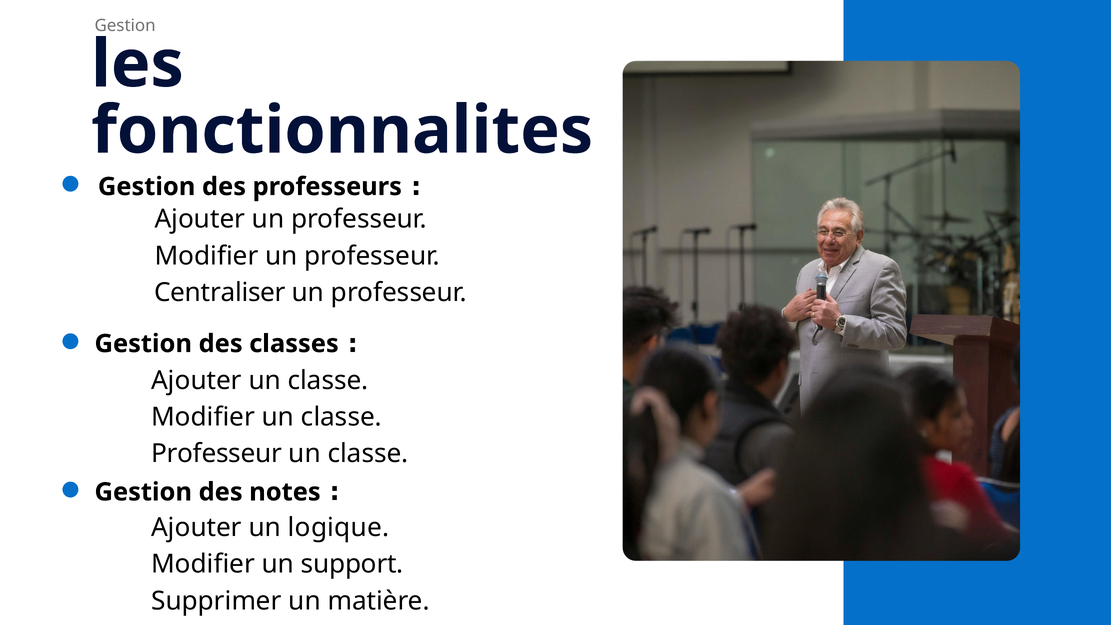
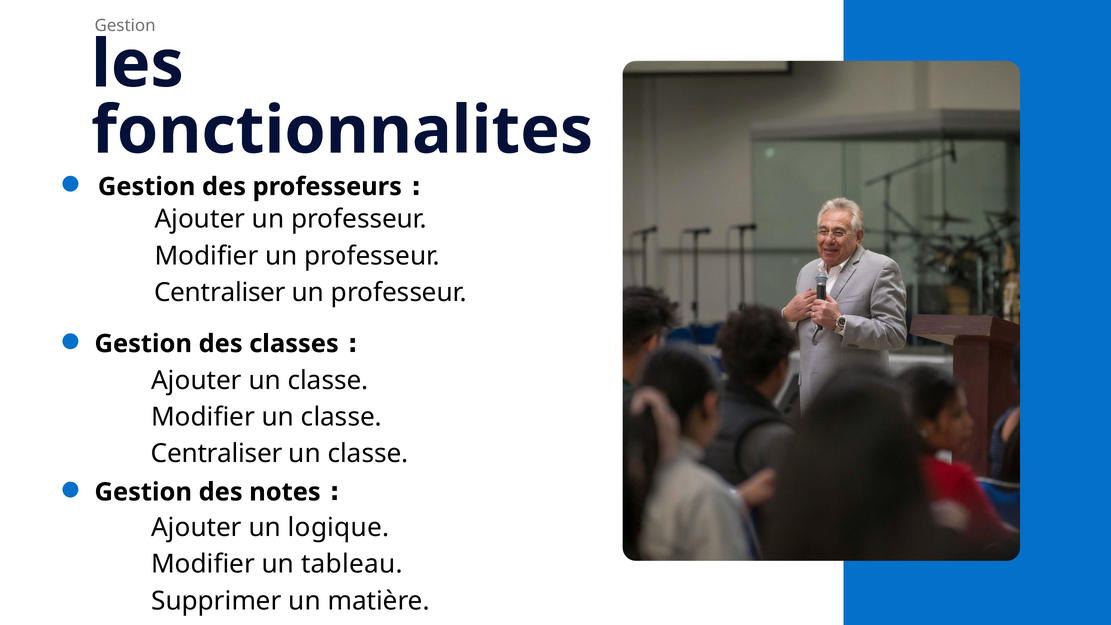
Professeur at (217, 454): Professeur -> Centraliser
support: support -> tableau
